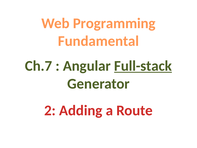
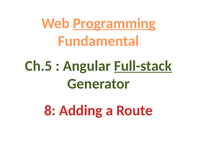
Programming underline: none -> present
Ch.7: Ch.7 -> Ch.5
2: 2 -> 8
